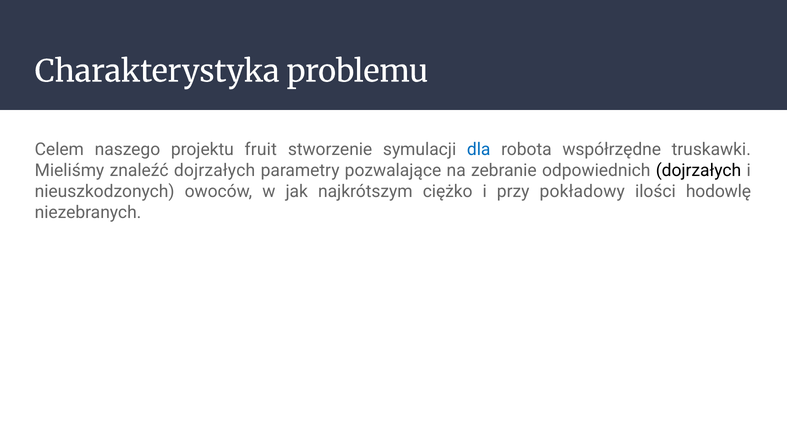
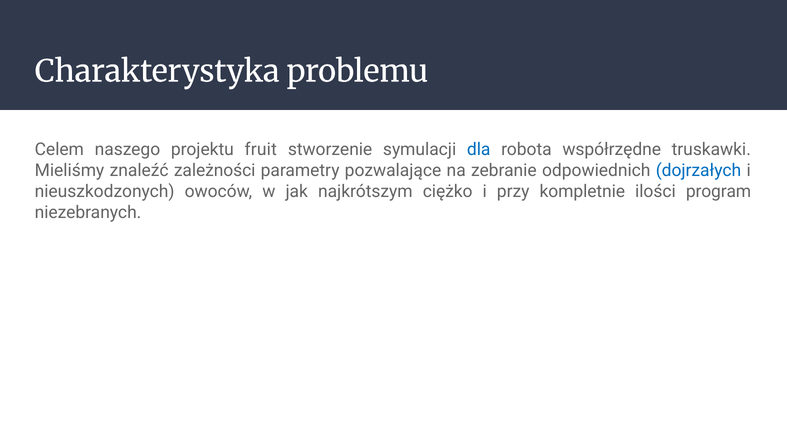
znaleźć dojrzałych: dojrzałych -> zależności
dojrzałych at (699, 170) colour: black -> blue
pokładowy: pokładowy -> kompletnie
hodowlę: hodowlę -> program
